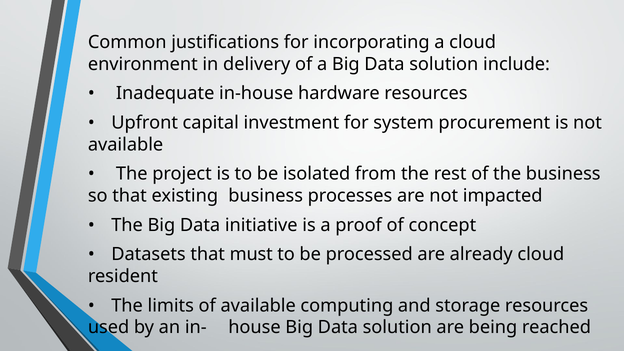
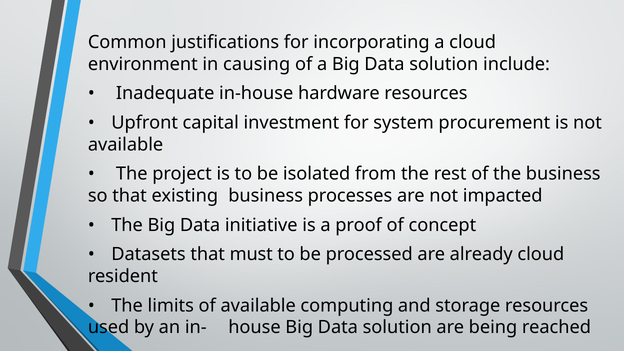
delivery: delivery -> causing
